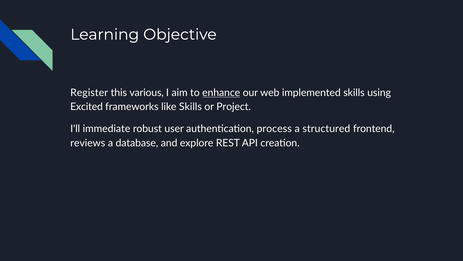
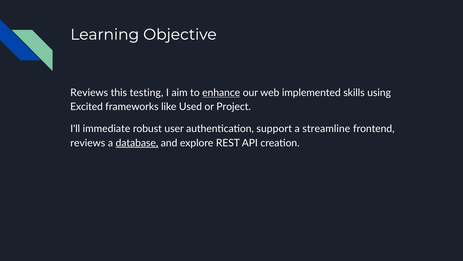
Register at (89, 93): Register -> Reviews
various: various -> testing
like Skills: Skills -> Used
process: process -> support
structured: structured -> streamline
database underline: none -> present
